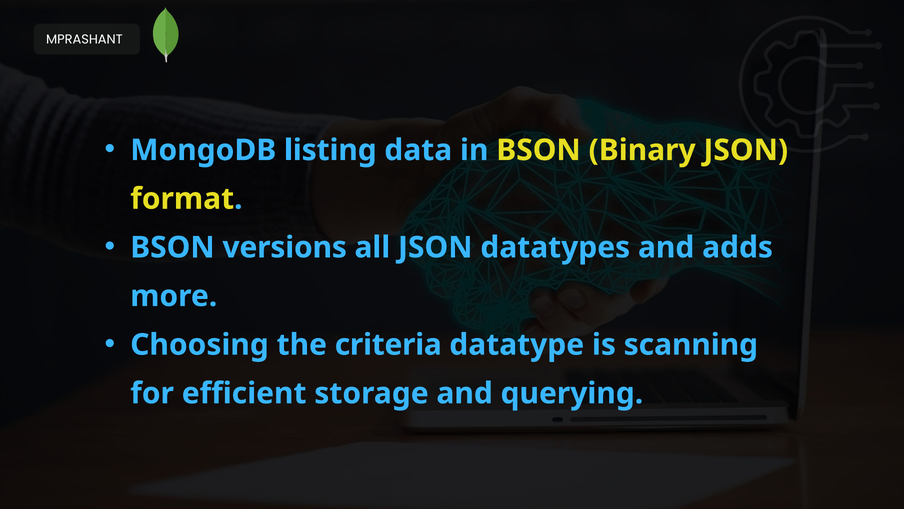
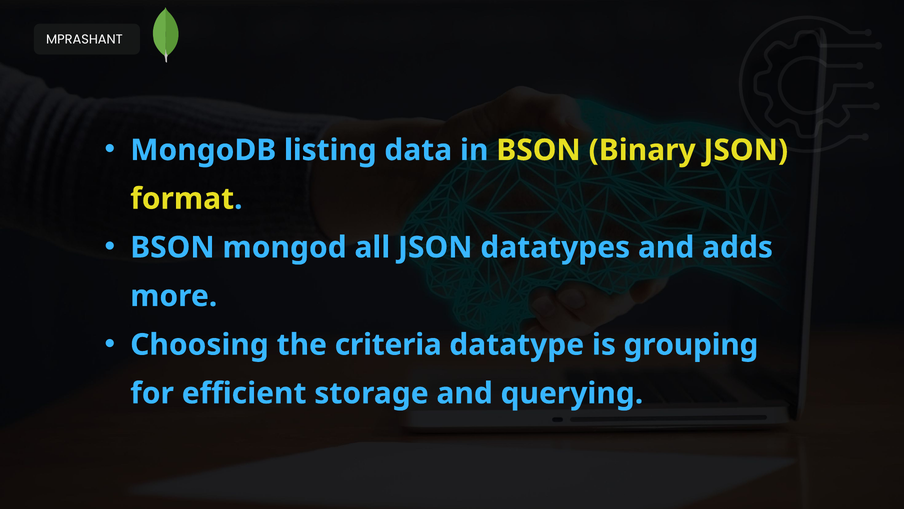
versions: versions -> mongod
scanning: scanning -> grouping
